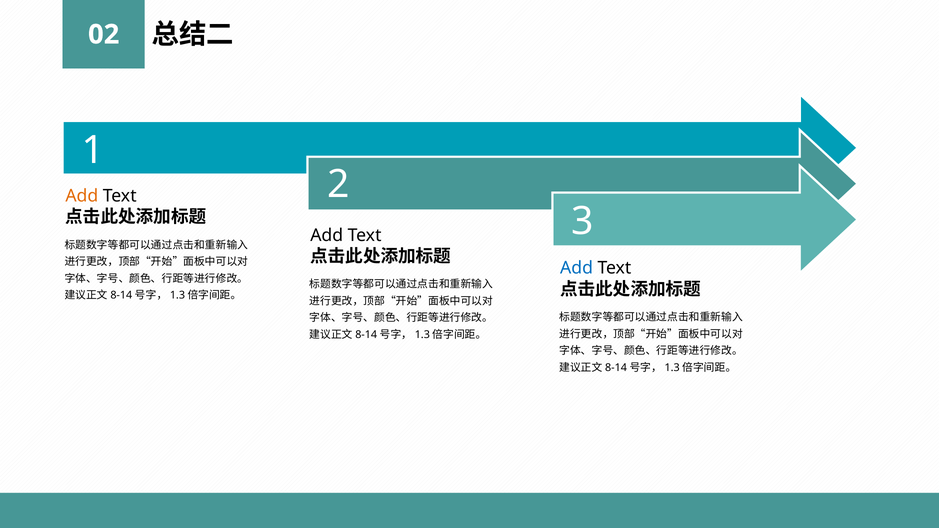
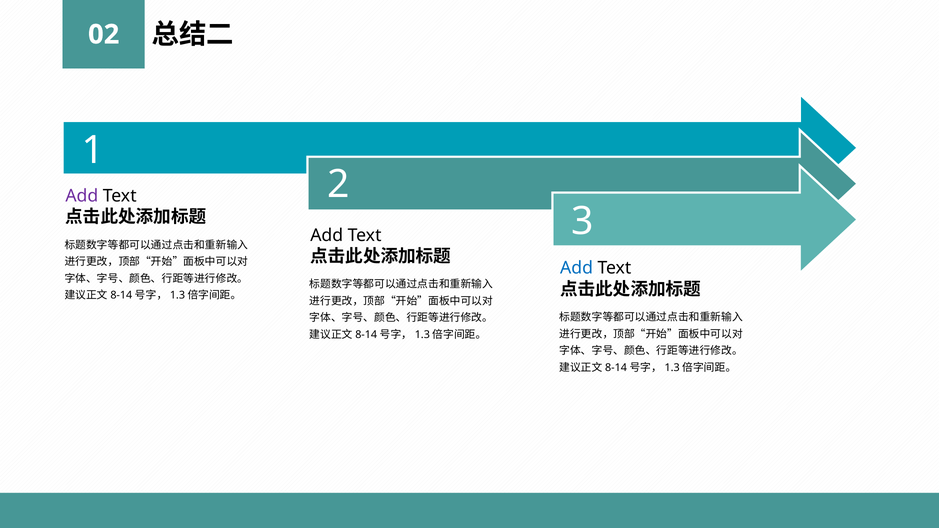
Add at (82, 196) colour: orange -> purple
